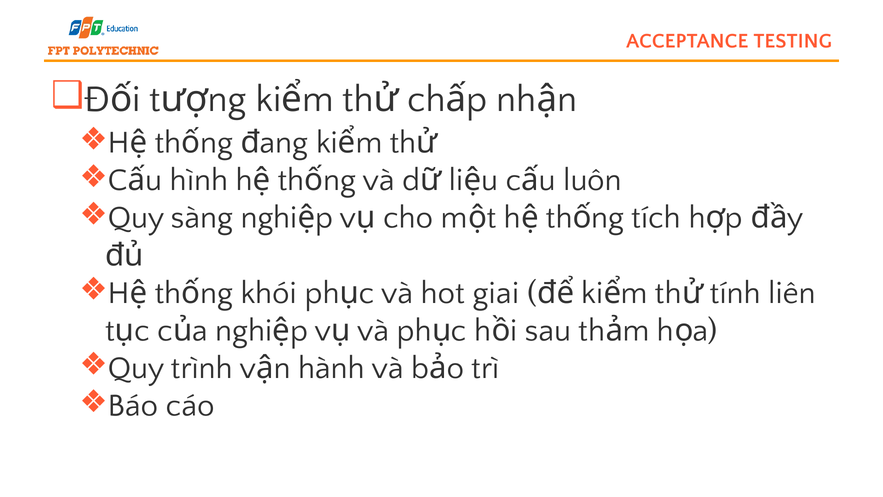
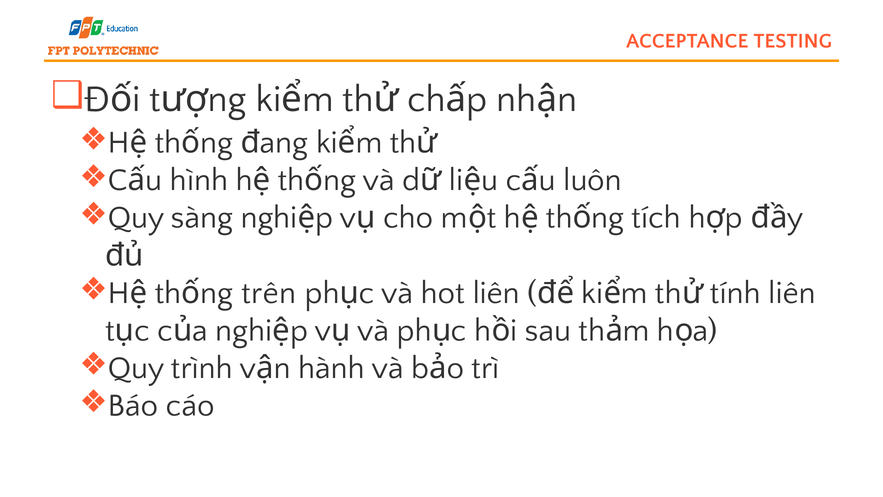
khói: khói -> trên
hot giai: giai -> liên
